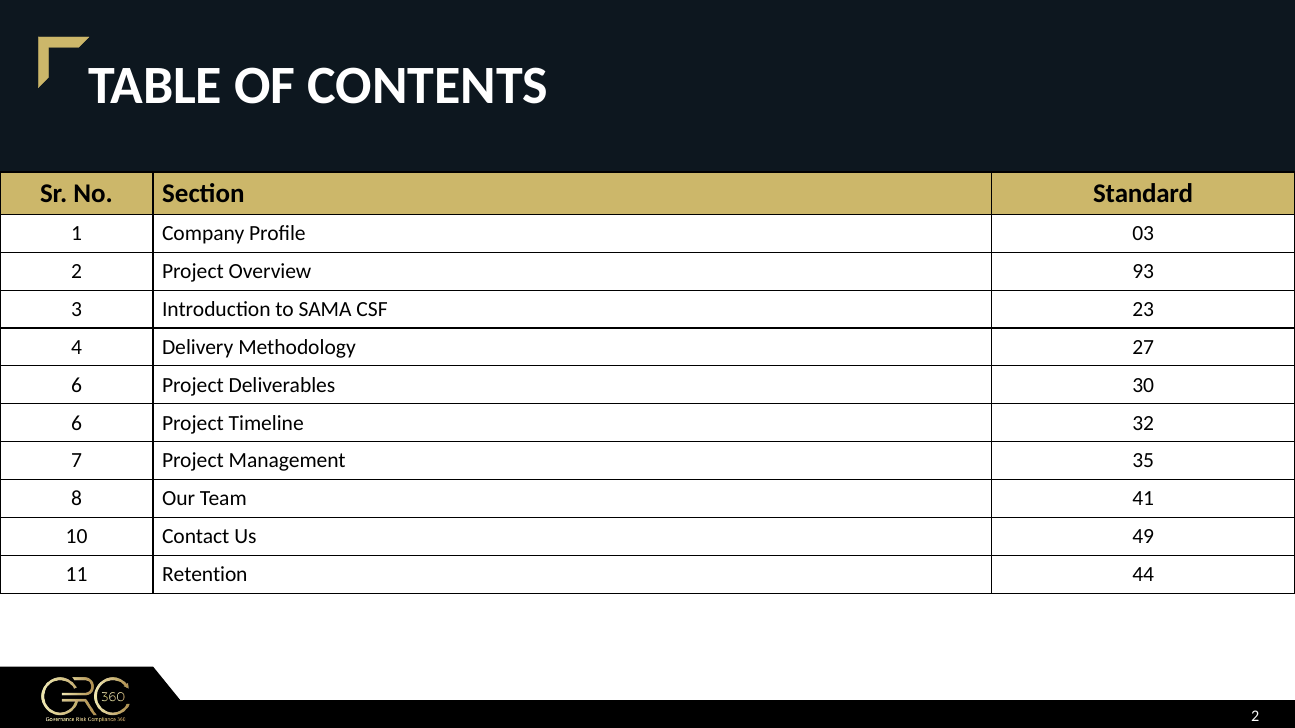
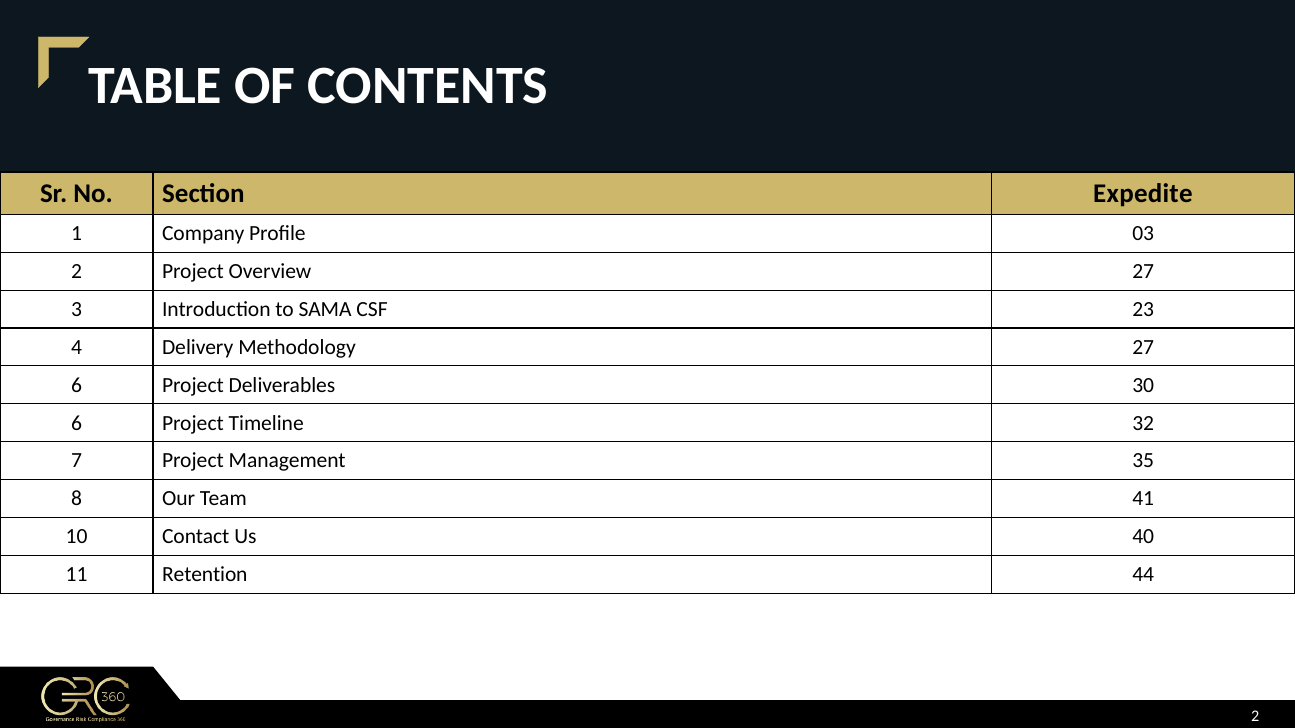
Standard: Standard -> Expedite
Overview 93: 93 -> 27
49: 49 -> 40
